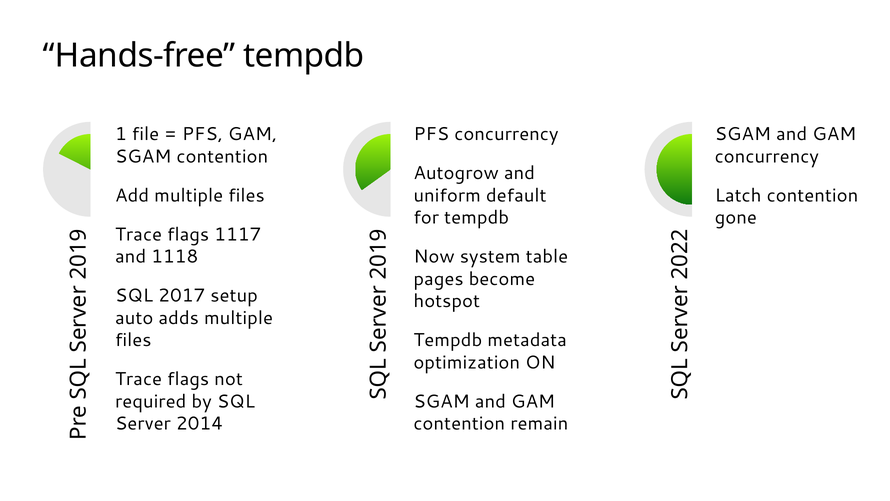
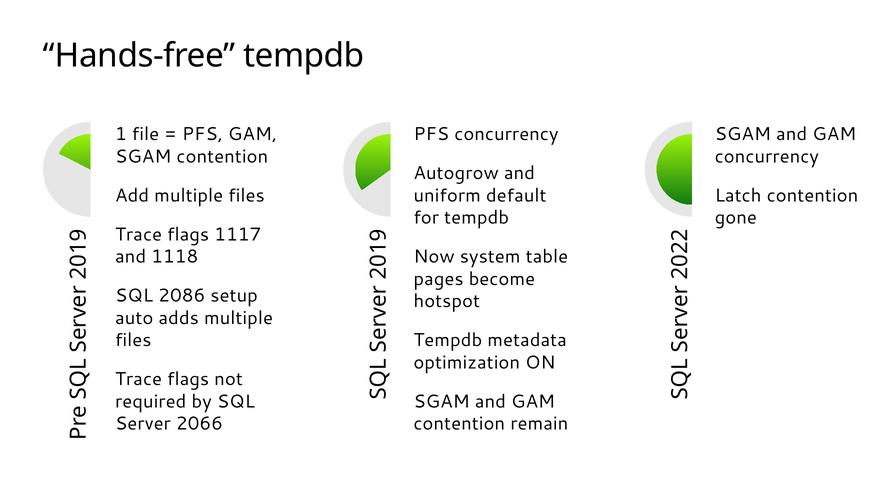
2017: 2017 -> 2086
2014: 2014 -> 2066
